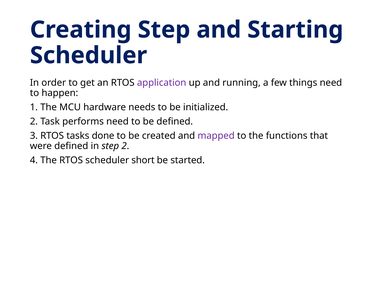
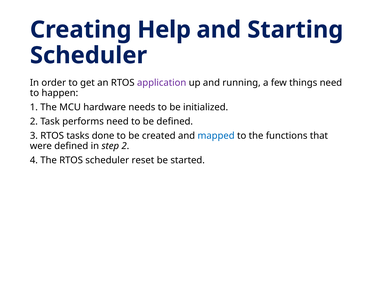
Creating Step: Step -> Help
mapped colour: purple -> blue
short: short -> reset
